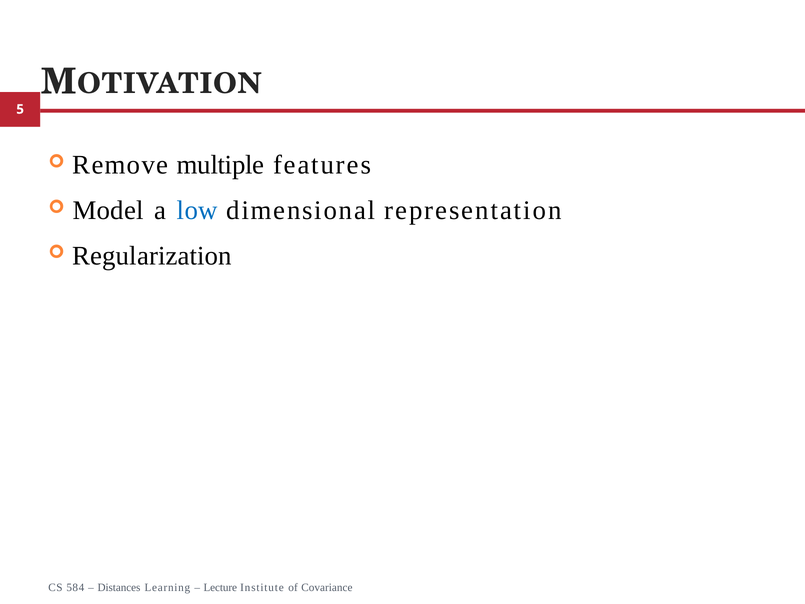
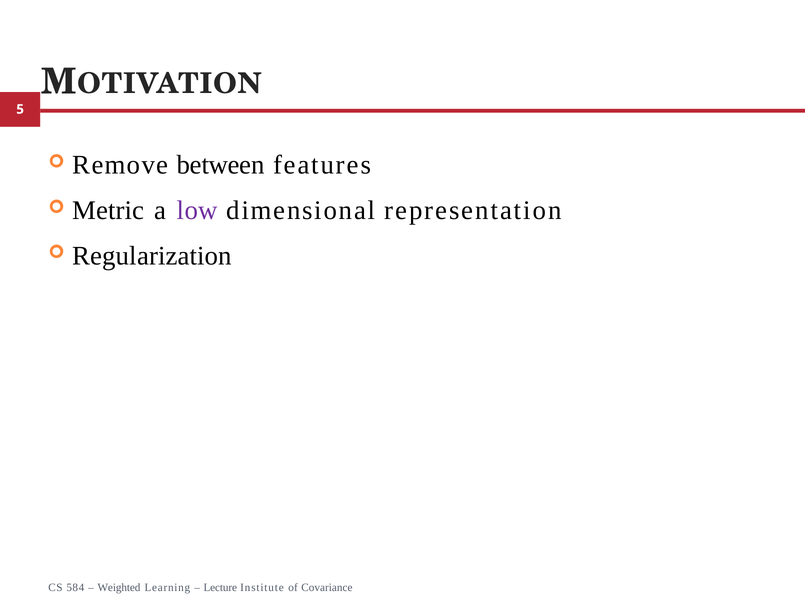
multiple: multiple -> between
Model: Model -> Metric
low colour: blue -> purple
Distances: Distances -> Weighted
